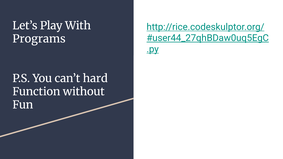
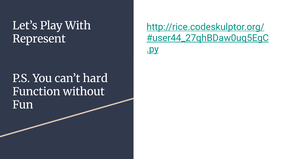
Programs: Programs -> Represent
